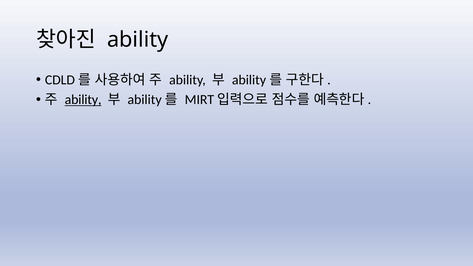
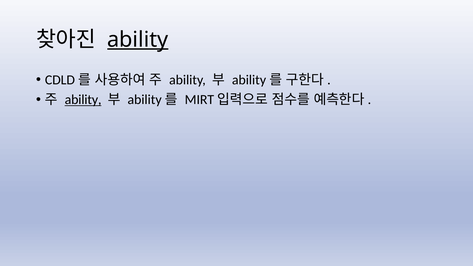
ability at (138, 40) underline: none -> present
